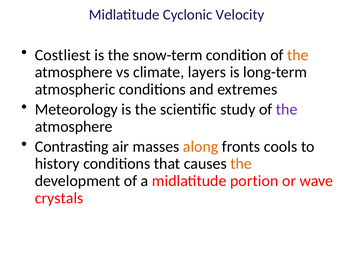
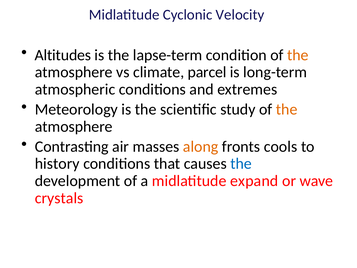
Costliest: Costliest -> Altitudes
snow-term: snow-term -> lapse-term
layers: layers -> parcel
the at (287, 109) colour: purple -> orange
the at (241, 164) colour: orange -> blue
portion: portion -> expand
